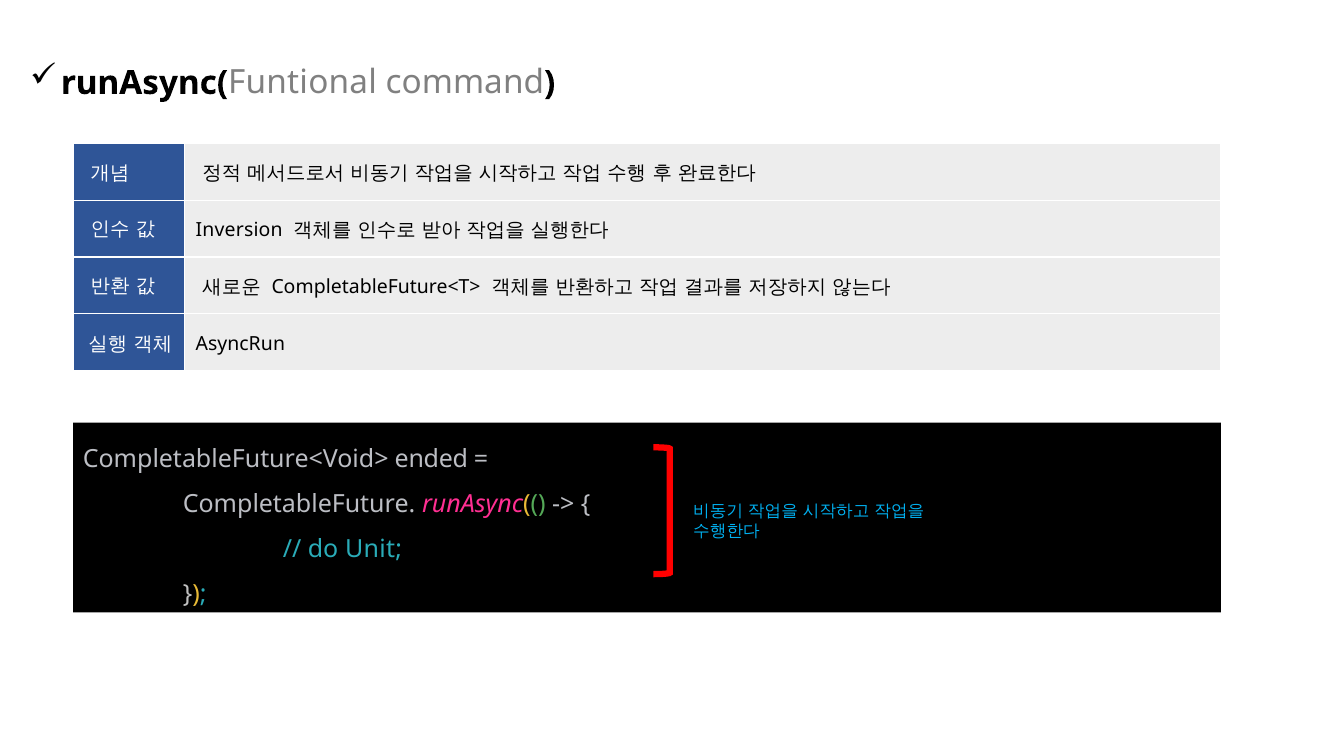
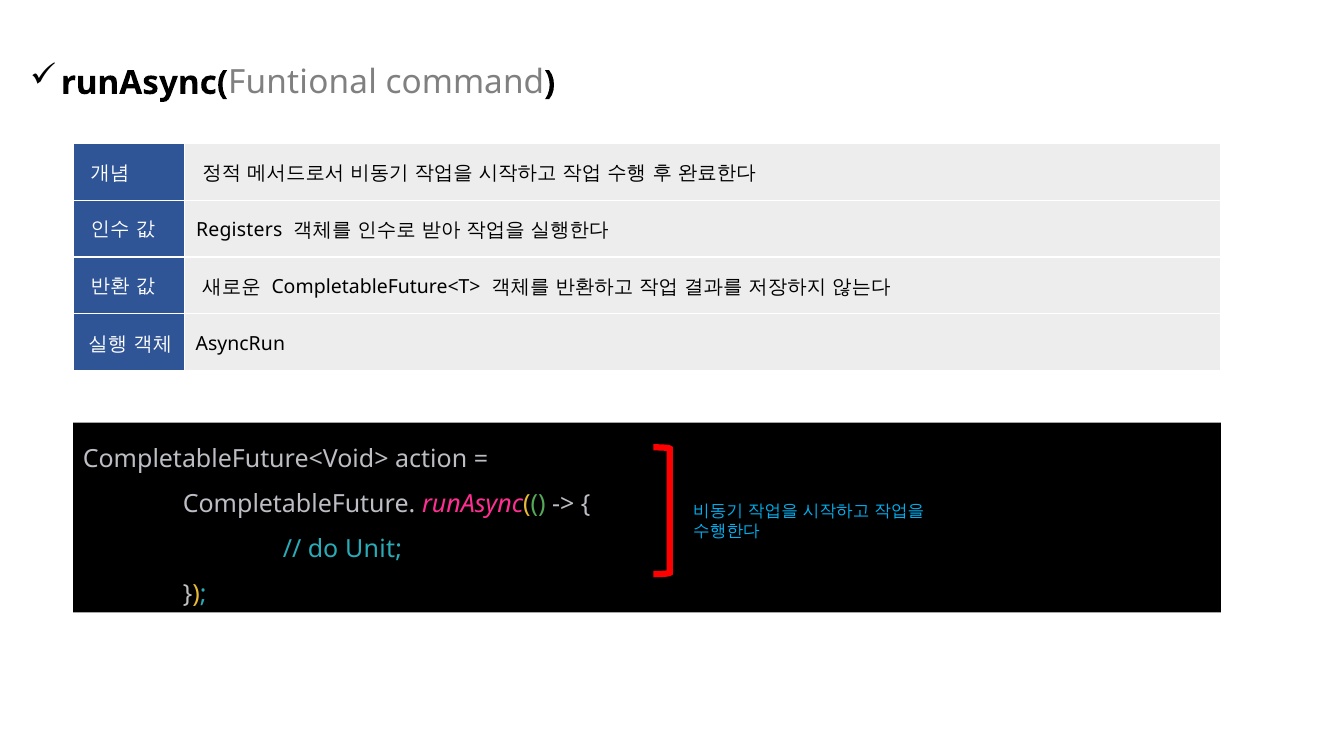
Inversion: Inversion -> Registers
ended: ended -> action
